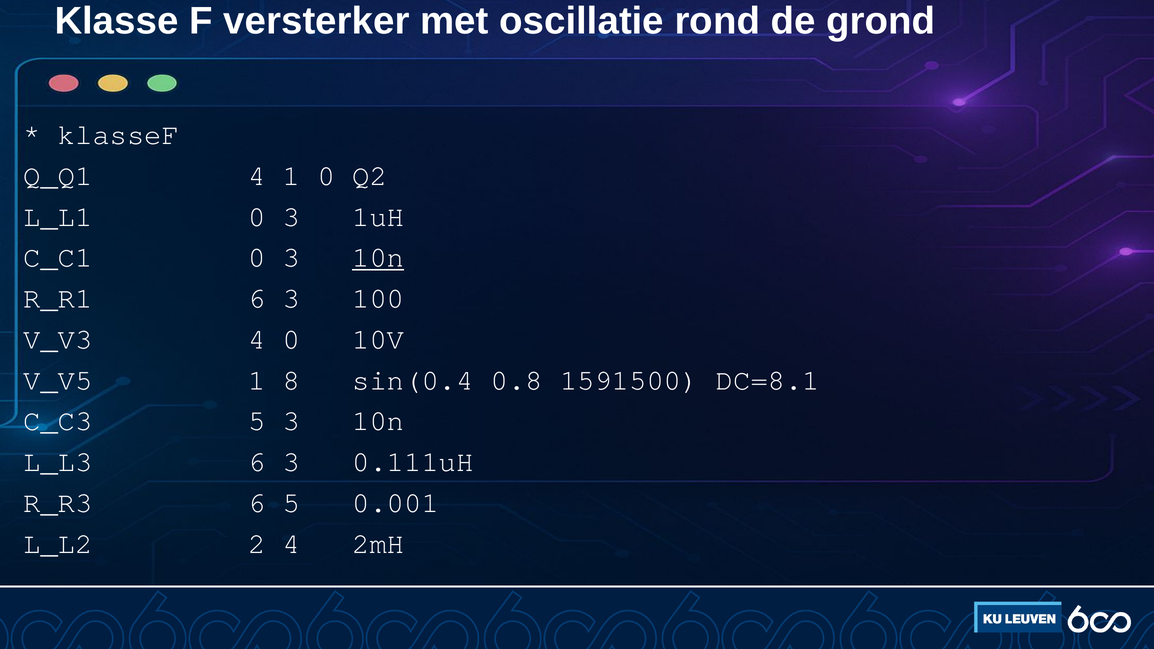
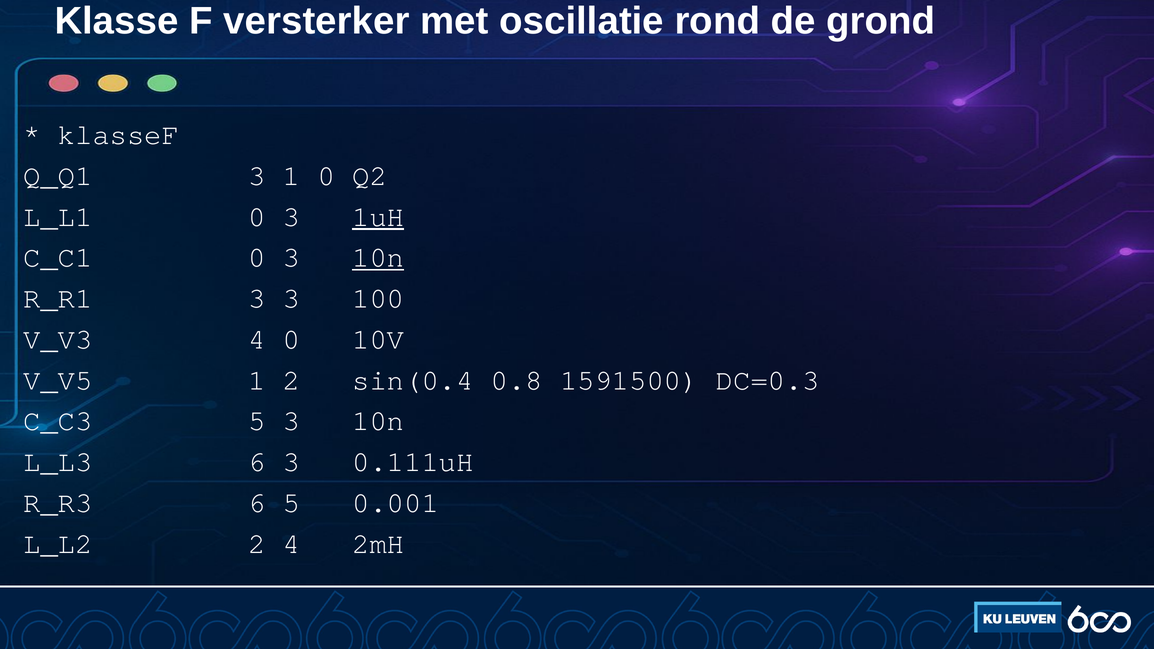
Q_Q1 4: 4 -> 3
1uH underline: none -> present
R_R1 6: 6 -> 3
1 8: 8 -> 2
DC=8.1: DC=8.1 -> DC=0.3
